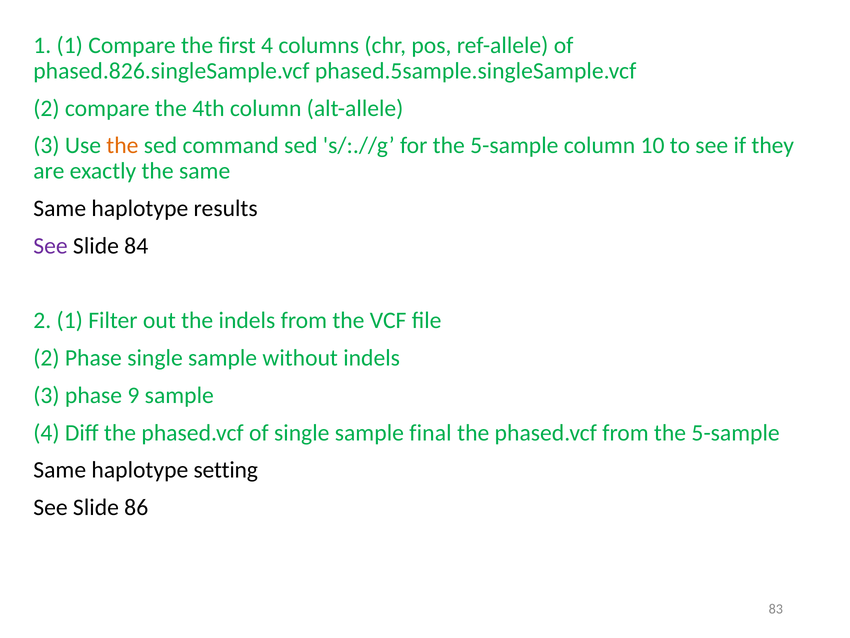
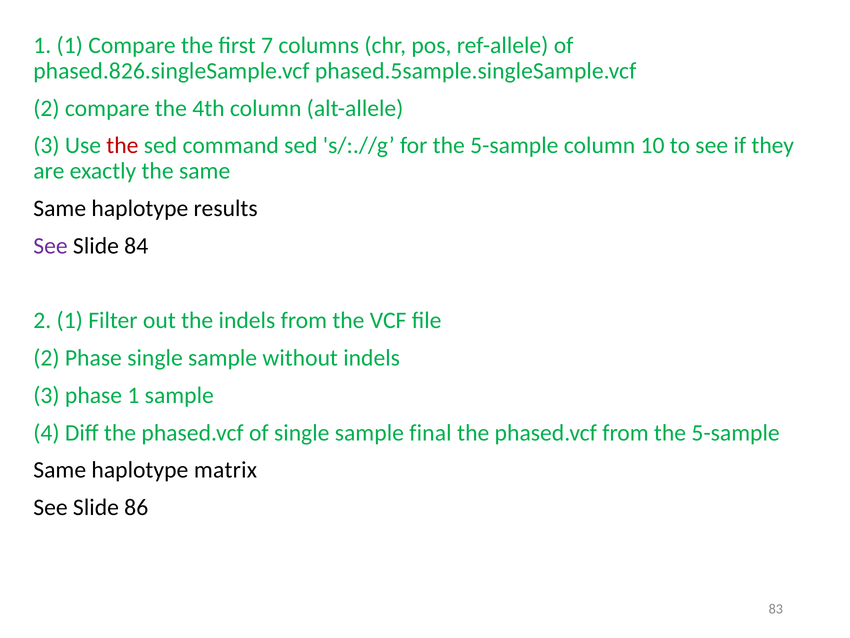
first 4: 4 -> 7
the at (122, 145) colour: orange -> red
phase 9: 9 -> 1
setting: setting -> matrix
